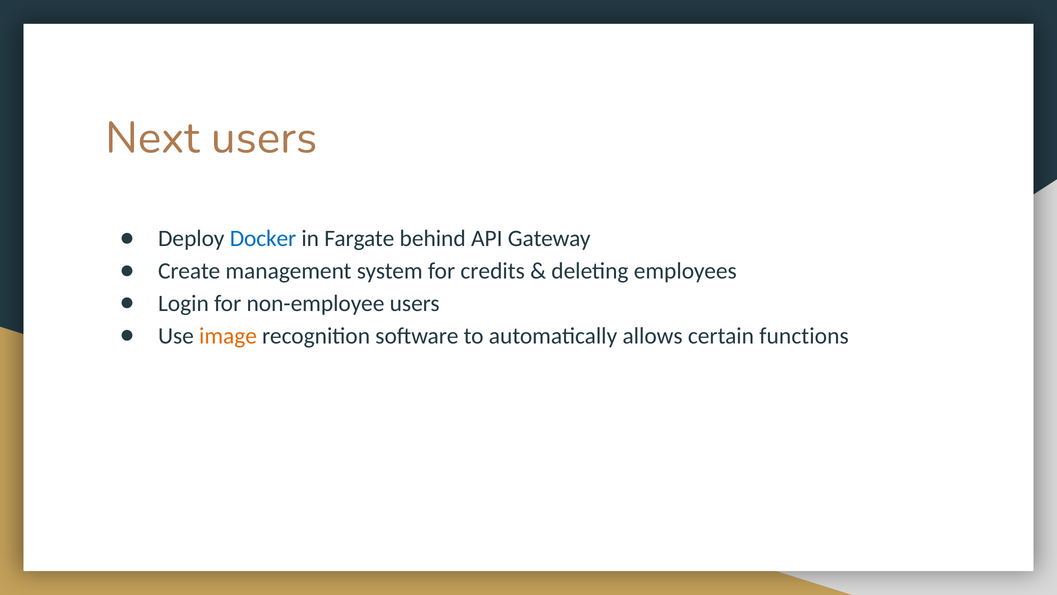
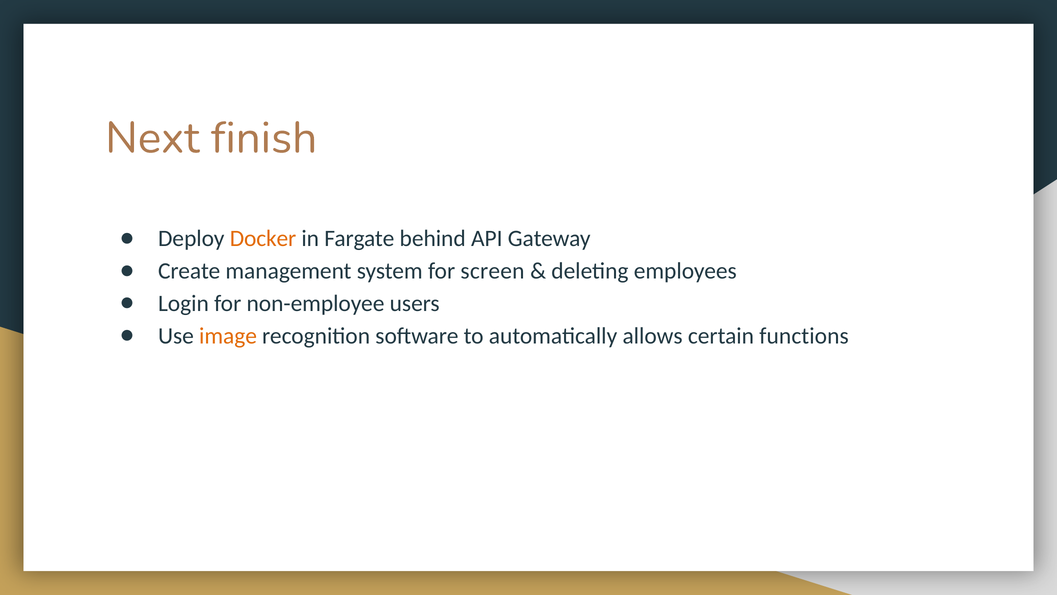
Next users: users -> finish
Docker colour: blue -> orange
credits: credits -> screen
